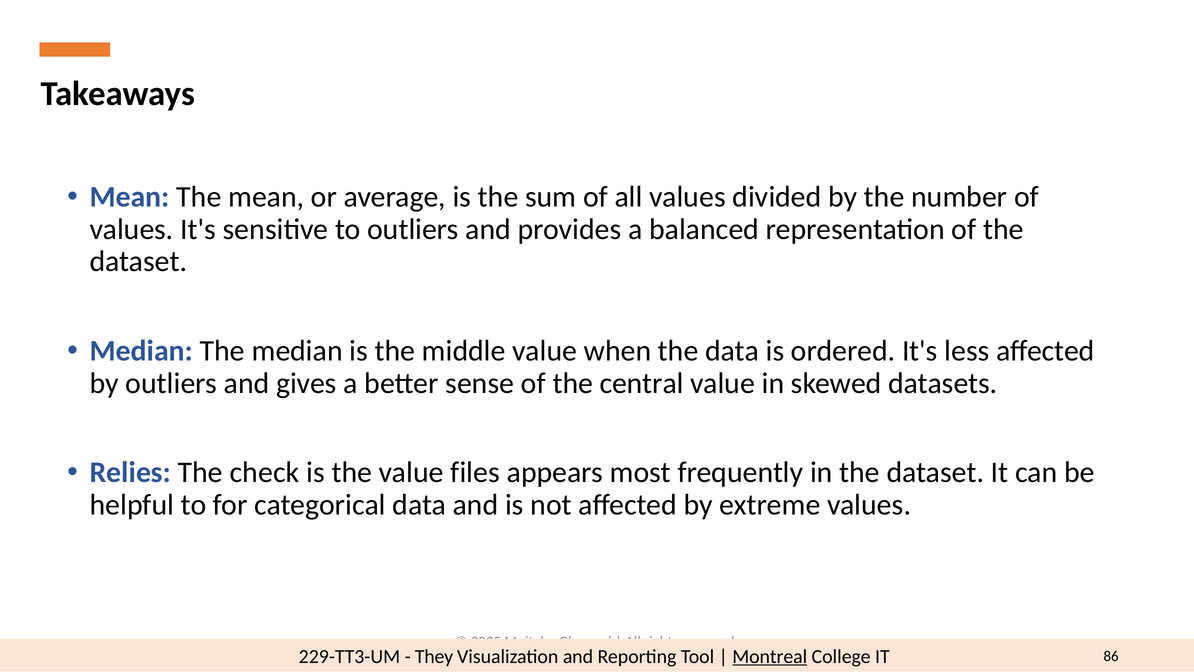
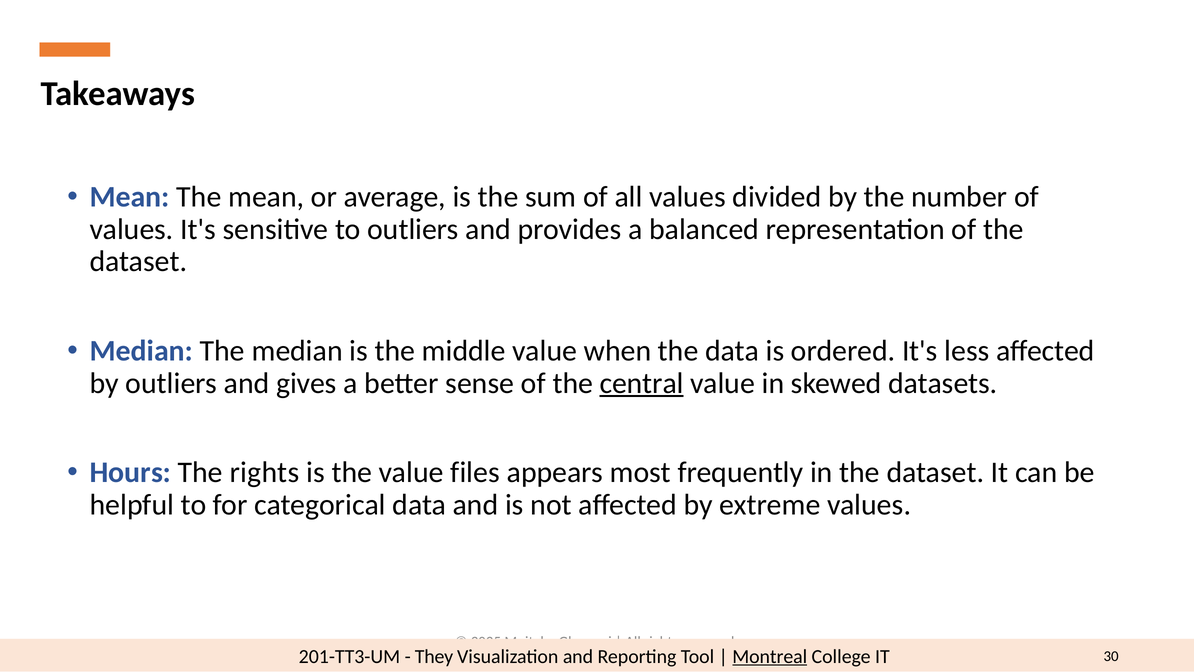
central underline: none -> present
Relies: Relies -> Hours
The check: check -> rights
229-TT3-UM: 229-TT3-UM -> 201-TT3-UM
86: 86 -> 30
